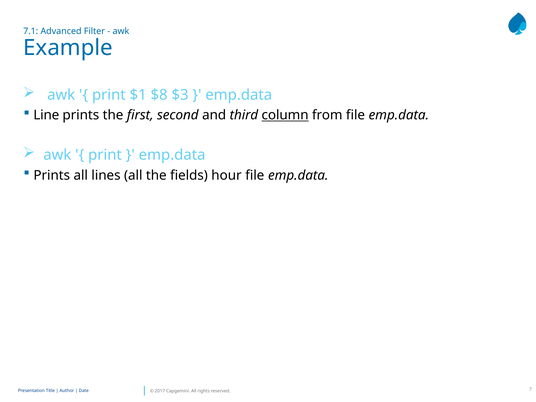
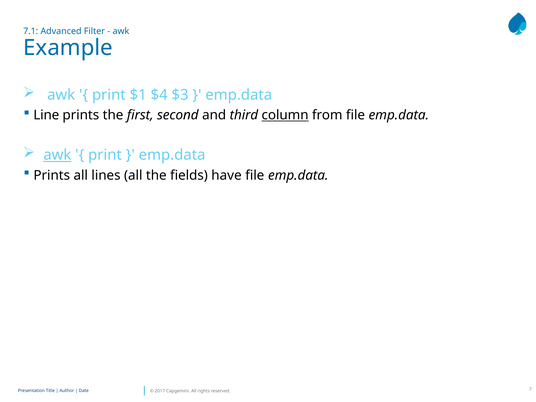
$8: $8 -> $4
awk at (57, 155) underline: none -> present
hour: hour -> have
